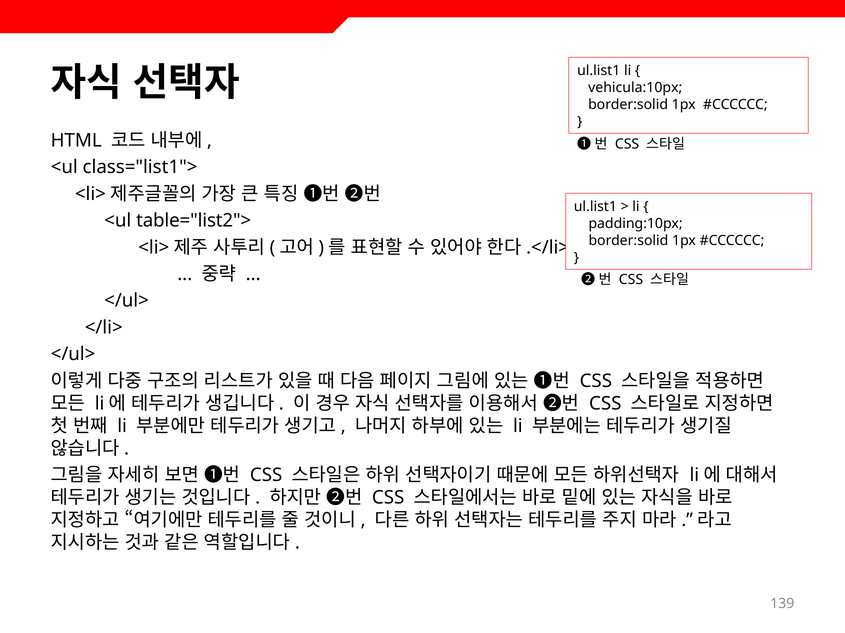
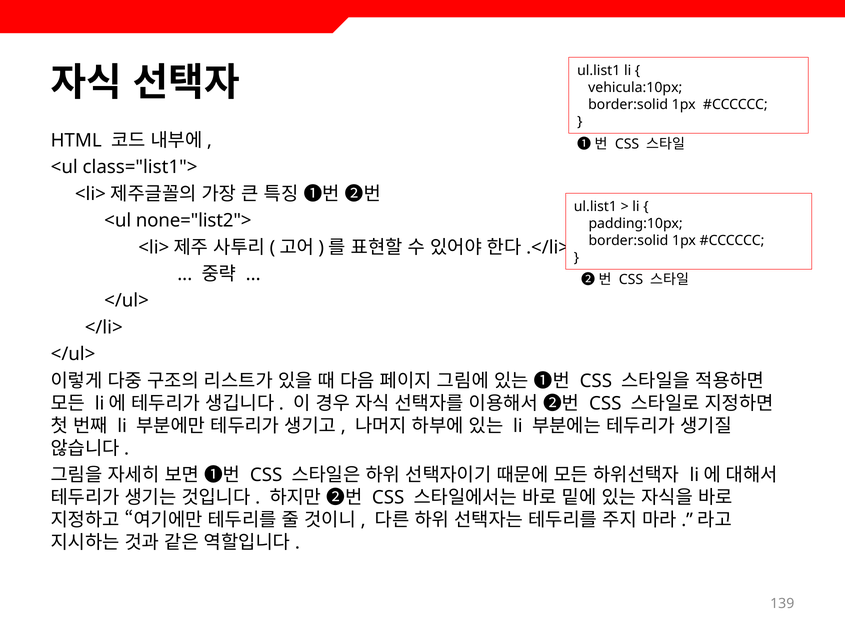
table="list2">: table="list2"> -> none="list2">
